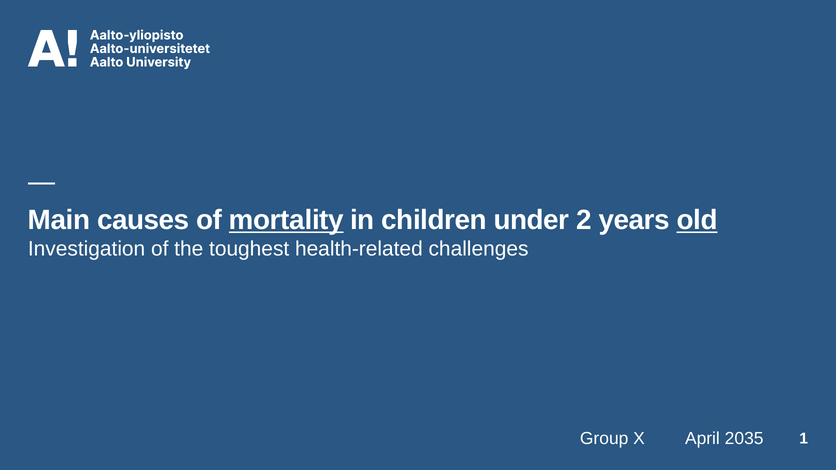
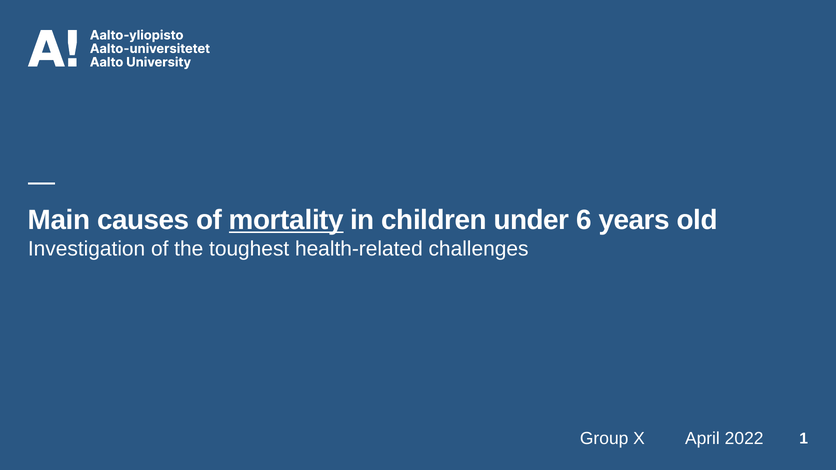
2: 2 -> 6
old underline: present -> none
2035: 2035 -> 2022
